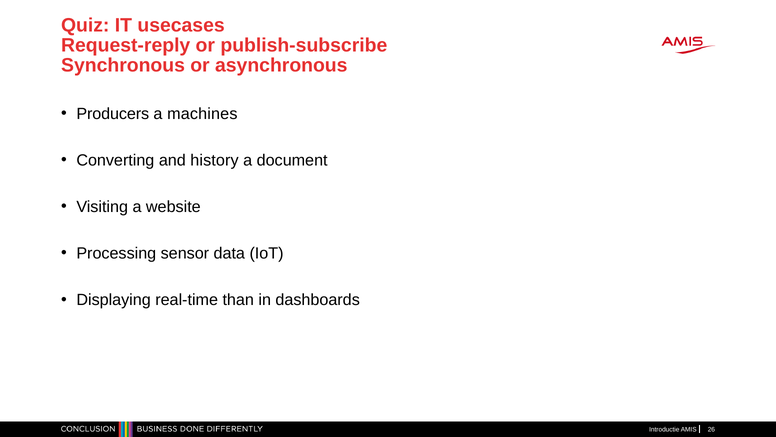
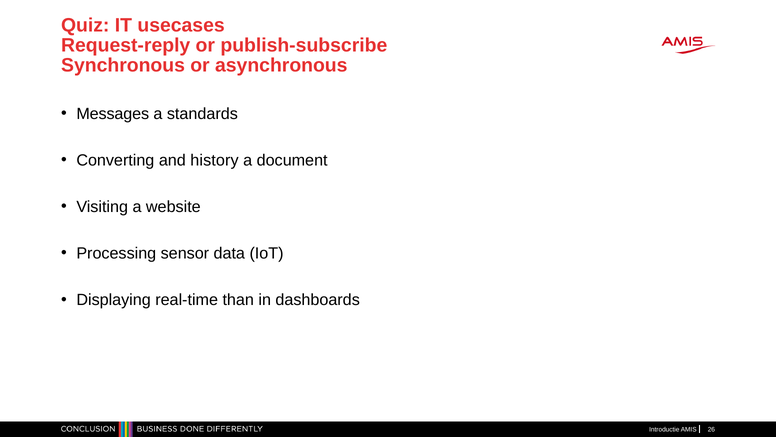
Producers: Producers -> Messages
machines: machines -> standards
